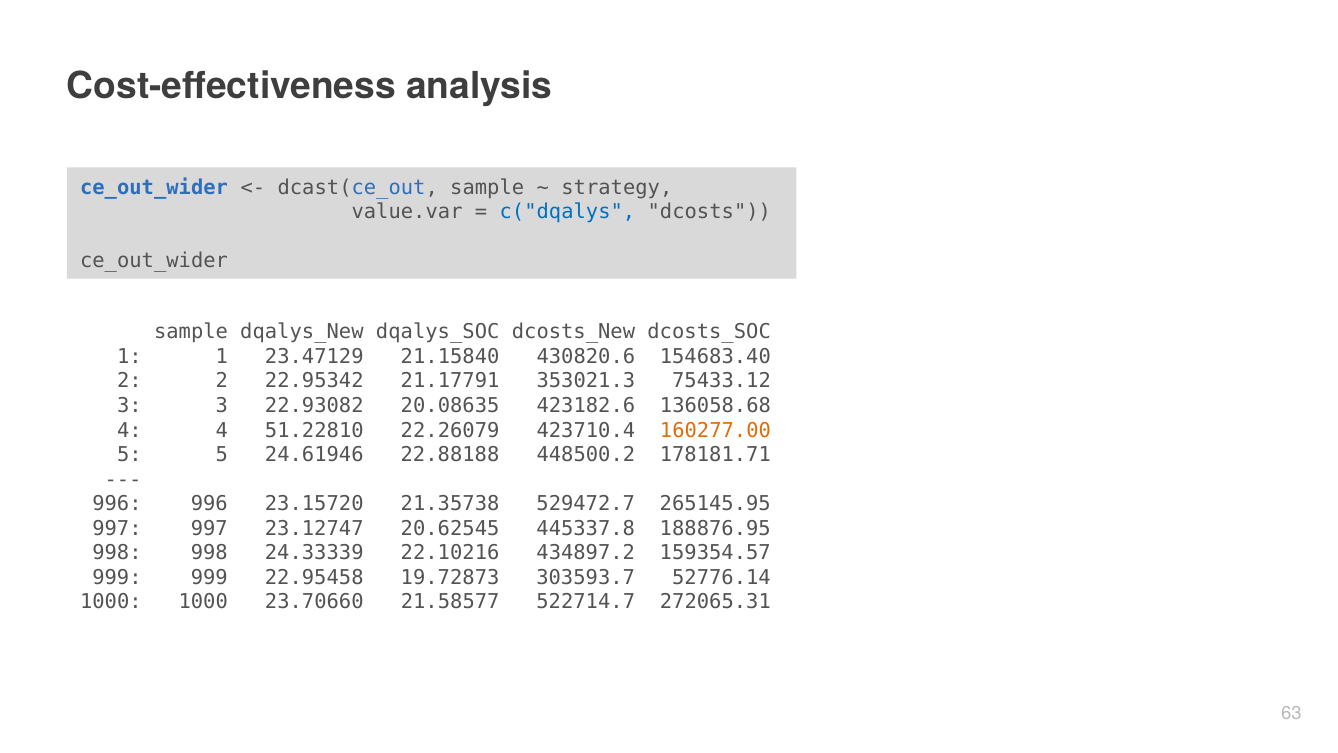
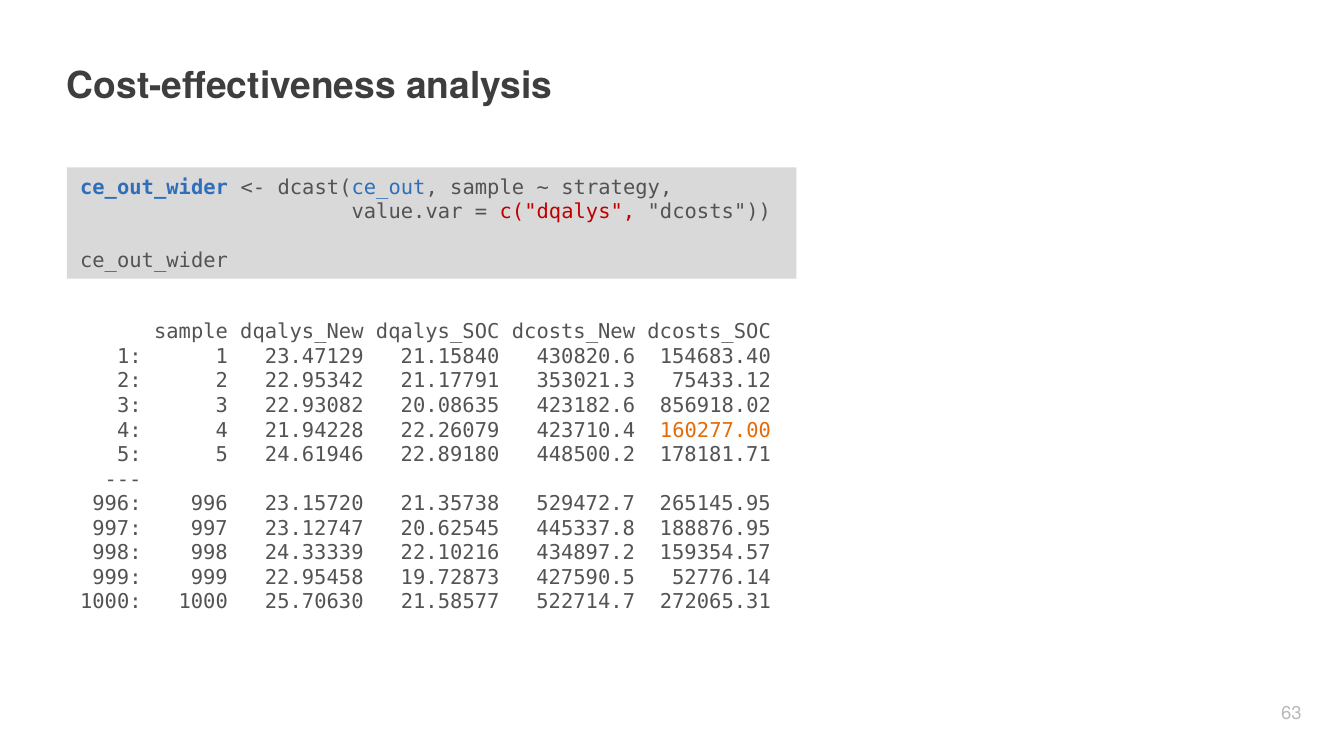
c("dqalys colour: blue -> red
136058.68: 136058.68 -> 856918.02
51.22810: 51.22810 -> 21.94228
22.88188: 22.88188 -> 22.89180
303593.7: 303593.7 -> 427590.5
23.70660: 23.70660 -> 25.70630
